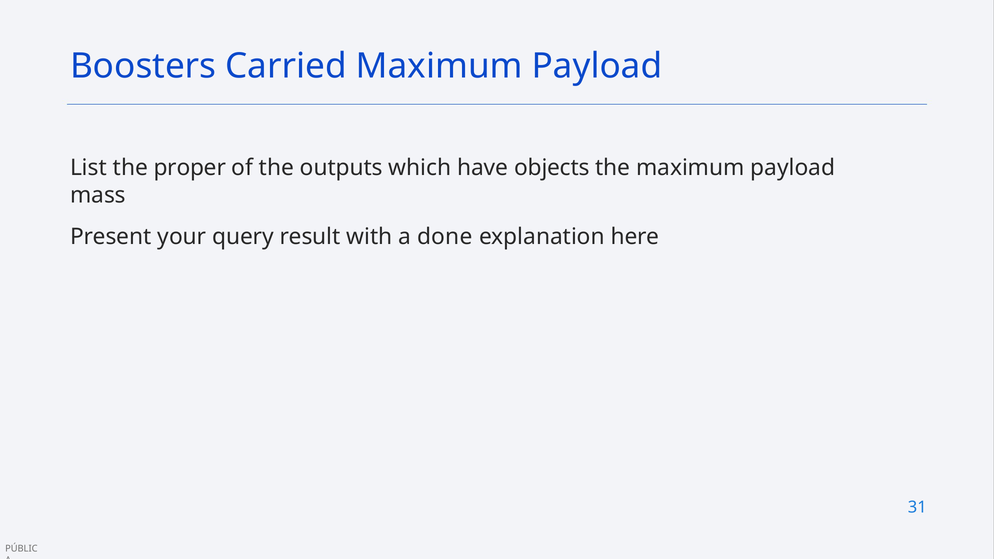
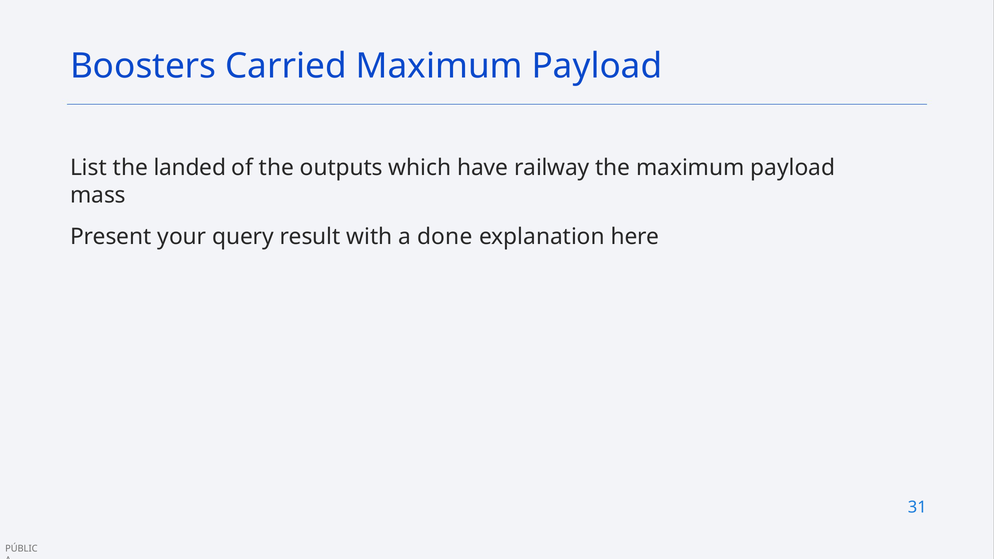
proper: proper -> landed
objects: objects -> railway
